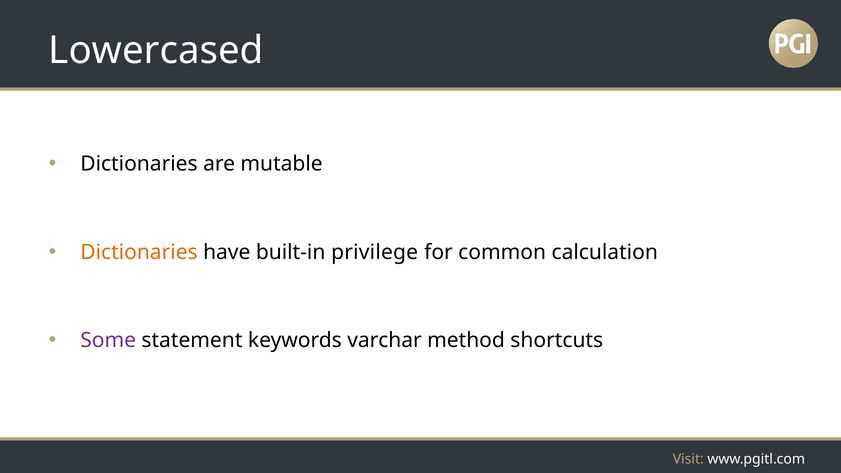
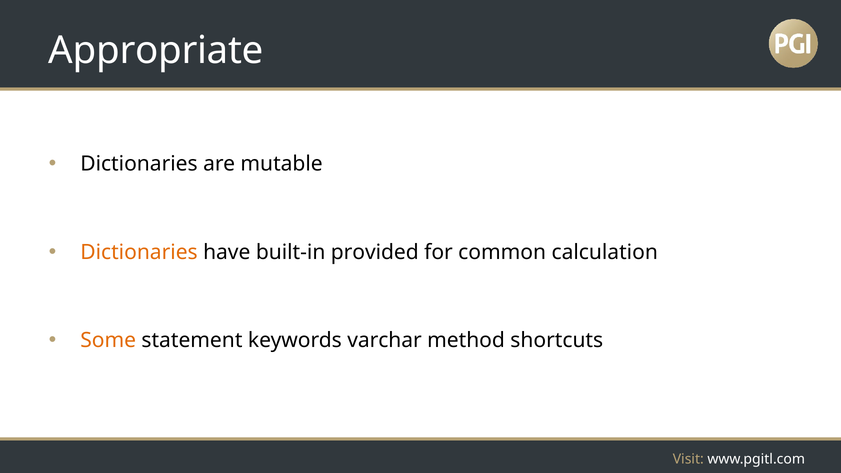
Lowercased: Lowercased -> Appropriate
privilege: privilege -> provided
Some colour: purple -> orange
